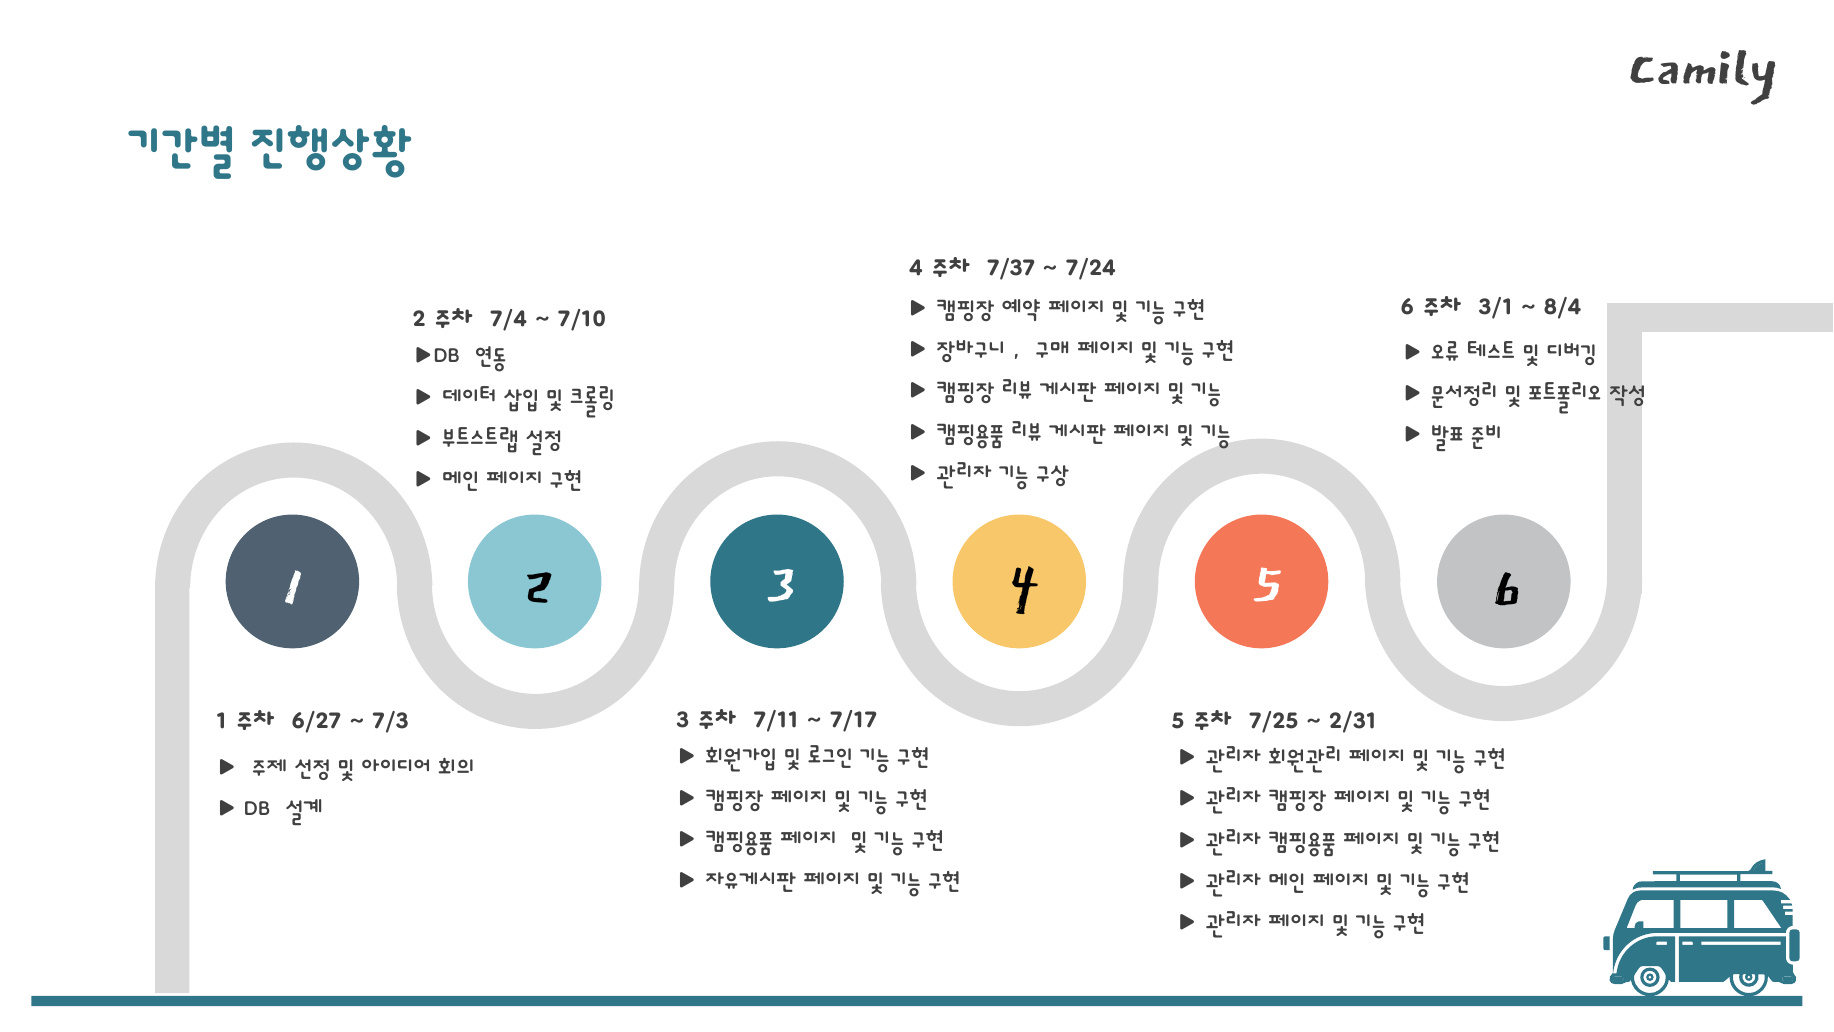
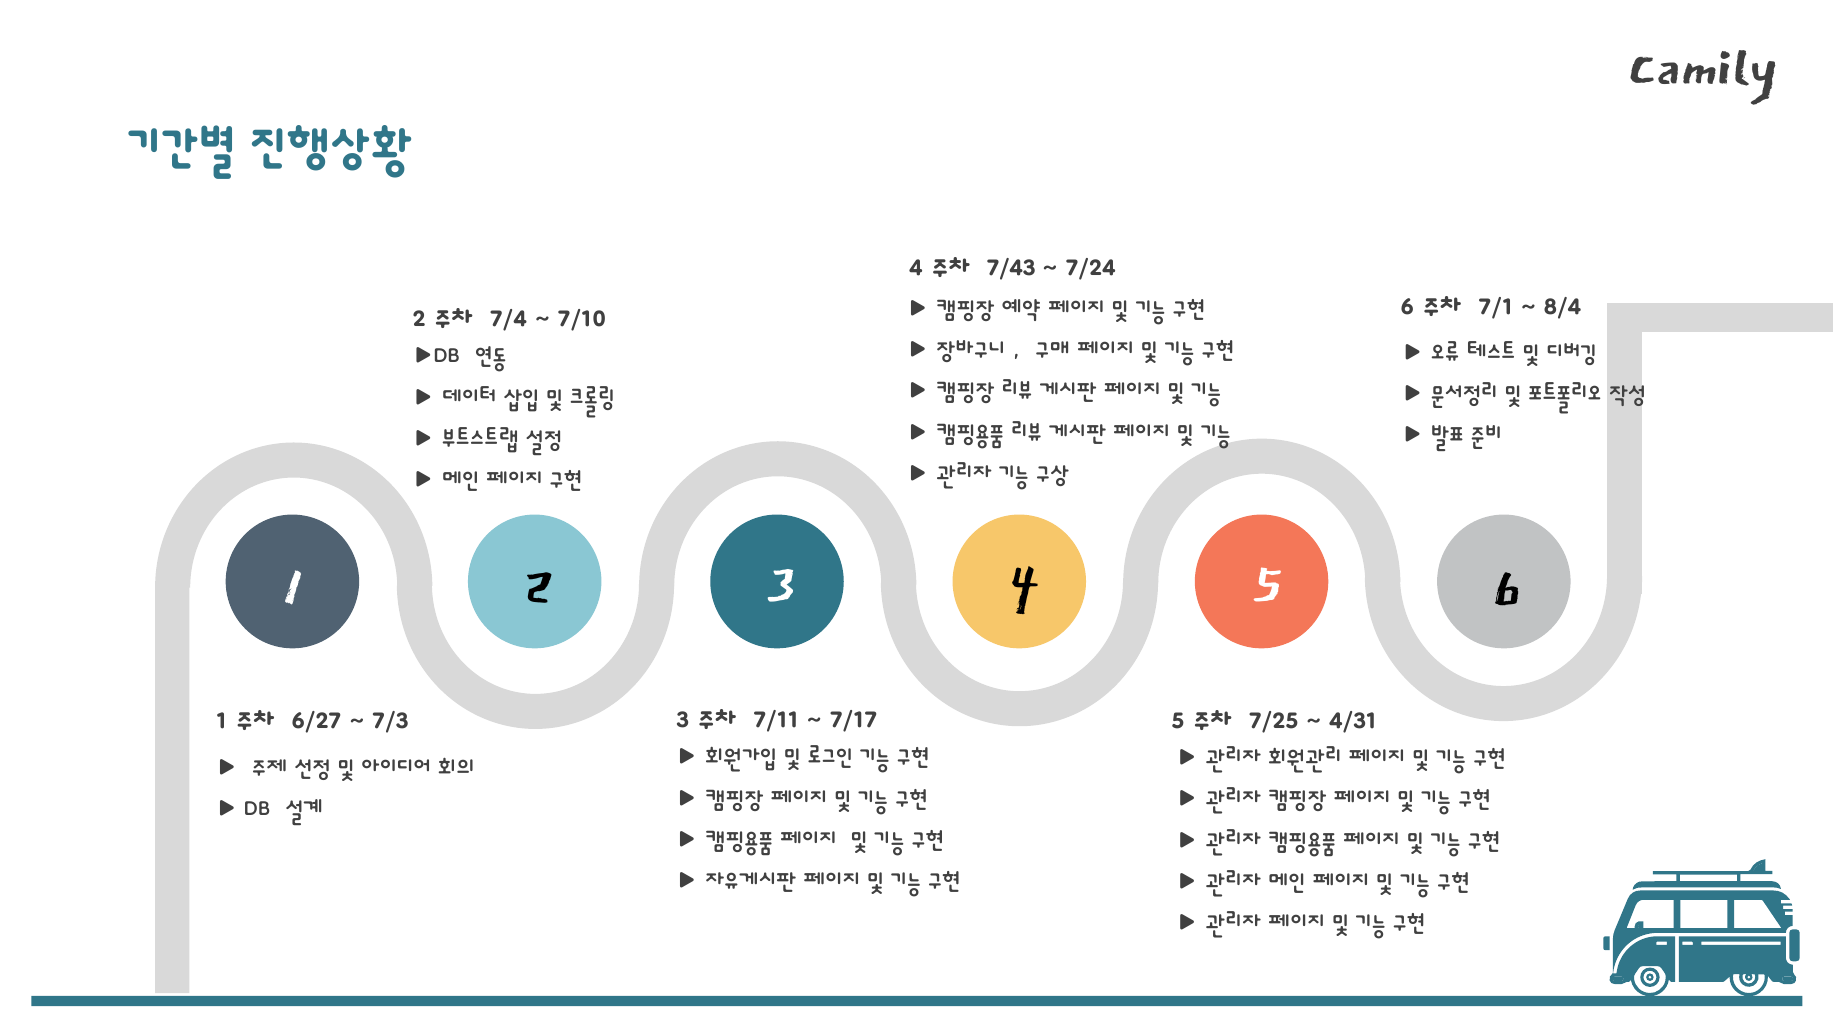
7/37: 7/37 -> 7/43
3/1: 3/1 -> 7/1
2/31: 2/31 -> 4/31
